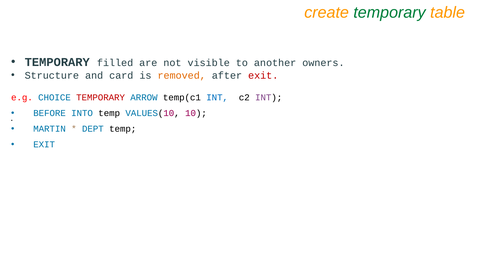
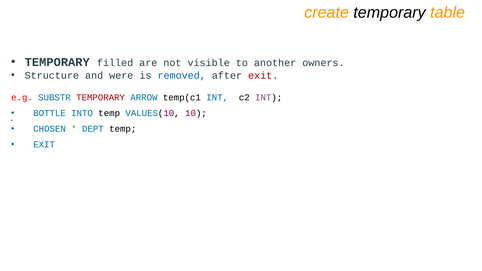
temporary at (390, 13) colour: green -> black
card: card -> were
removed colour: orange -> blue
CHOICE: CHOICE -> SUBSTR
BEFORE: BEFORE -> BOTTLE
MARTIN: MARTIN -> CHOSEN
